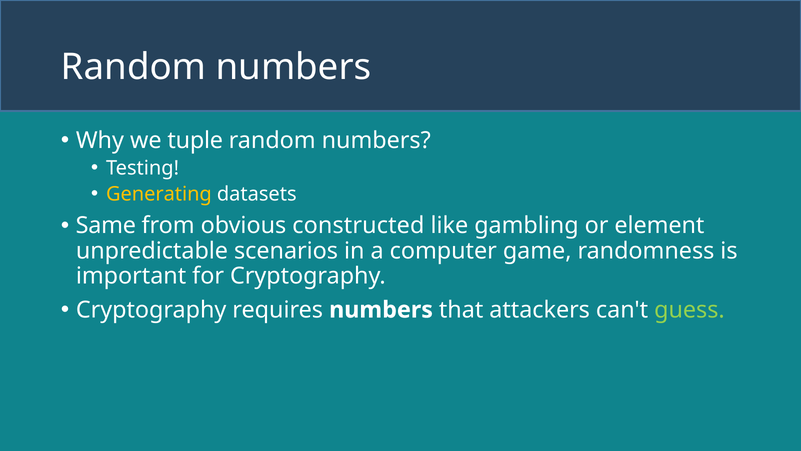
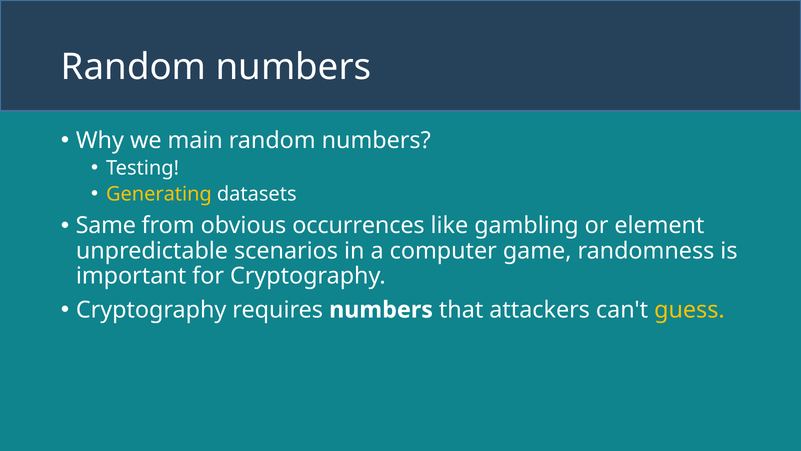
tuple: tuple -> main
constructed: constructed -> occurrences
guess colour: light green -> yellow
